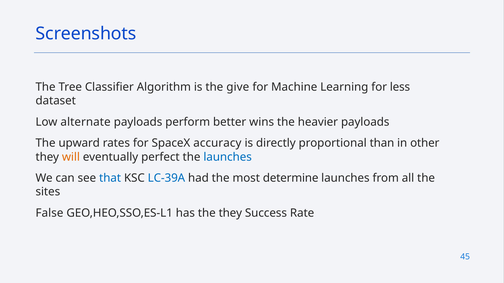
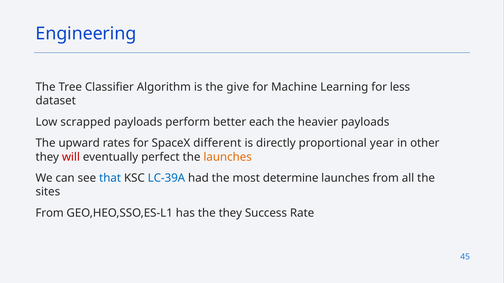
Screenshots: Screenshots -> Engineering
alternate: alternate -> scrapped
wins: wins -> each
accuracy: accuracy -> different
than: than -> year
will colour: orange -> red
launches at (228, 157) colour: blue -> orange
False at (49, 213): False -> From
